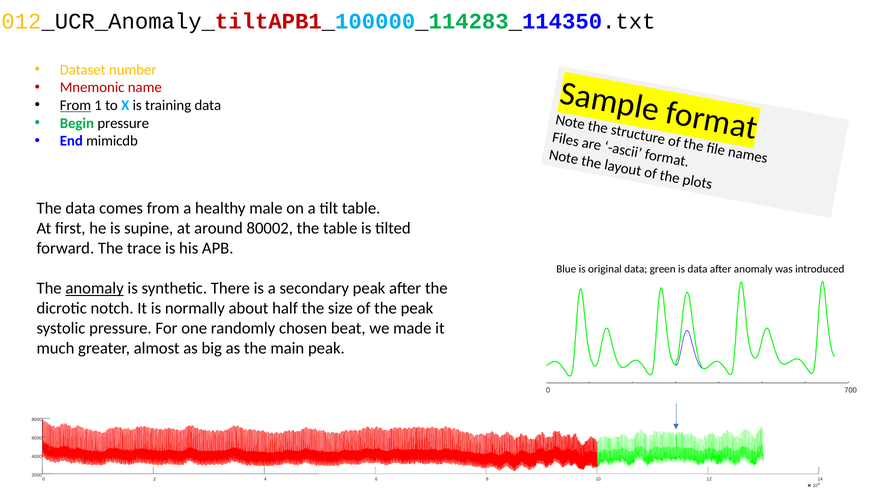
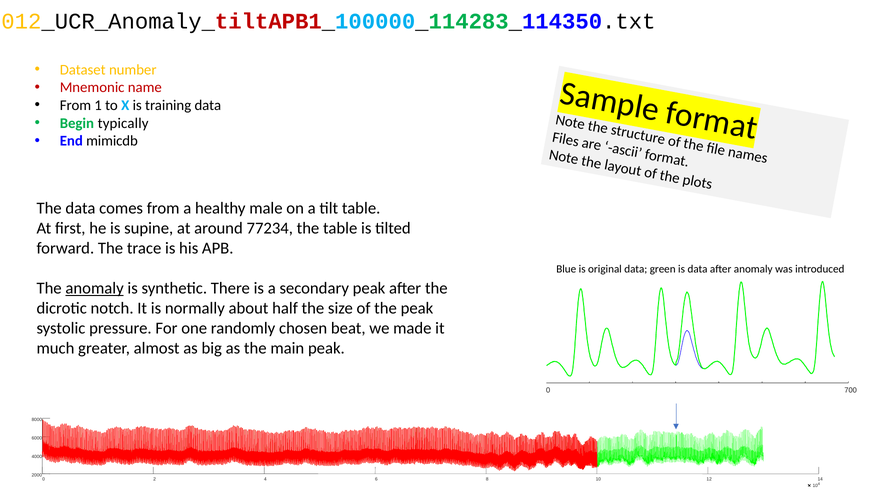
From at (75, 105) underline: present -> none
Begin pressure: pressure -> typically
80002: 80002 -> 77234
